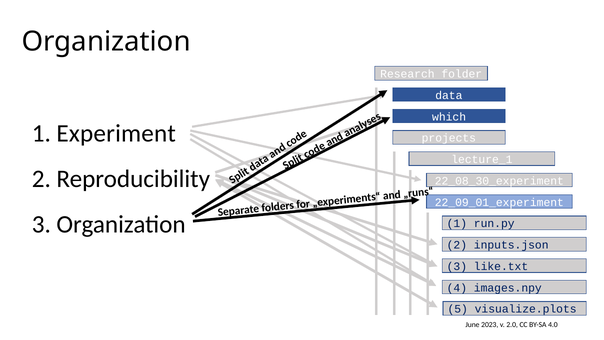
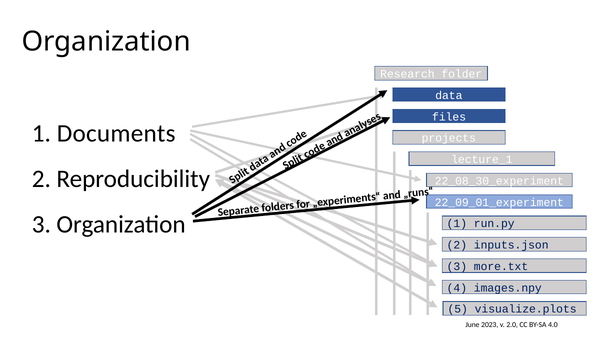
which: which -> files
Experiment: Experiment -> Documents
like.txt: like.txt -> more.txt
